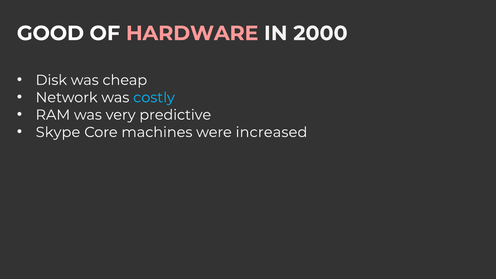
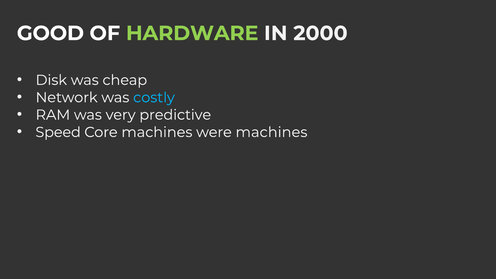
HARDWARE colour: pink -> light green
Skype: Skype -> Speed
were increased: increased -> machines
